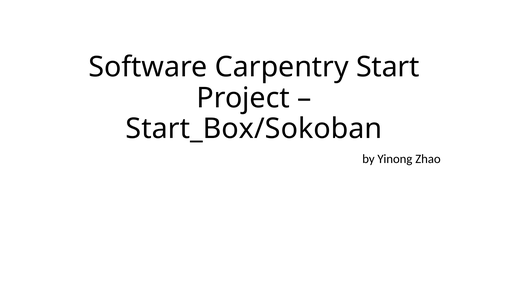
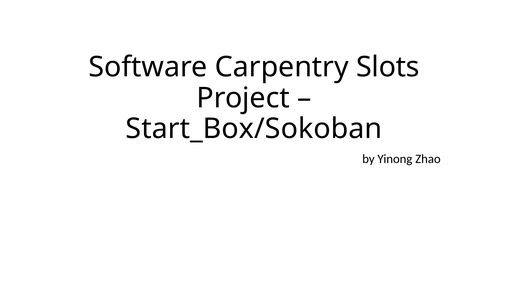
Start: Start -> Slots
